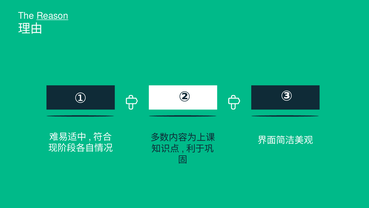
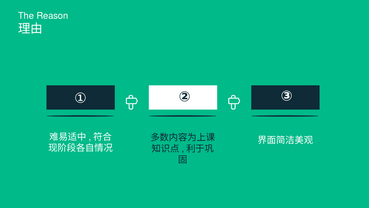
Reason underline: present -> none
